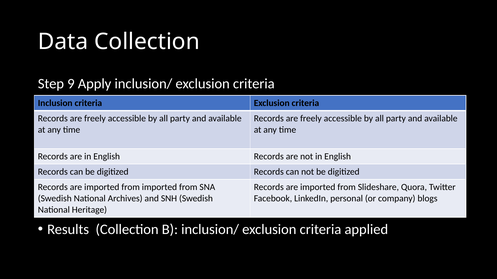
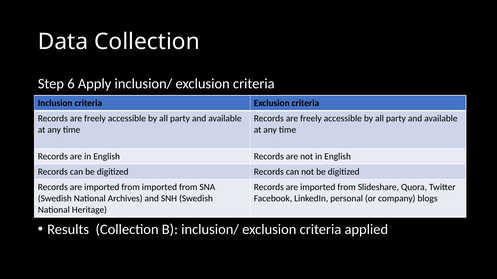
9: 9 -> 6
